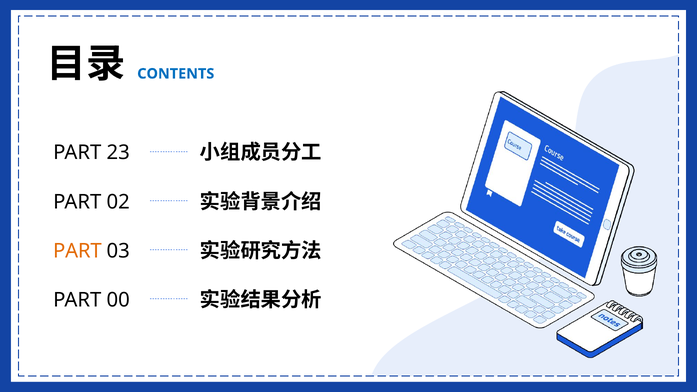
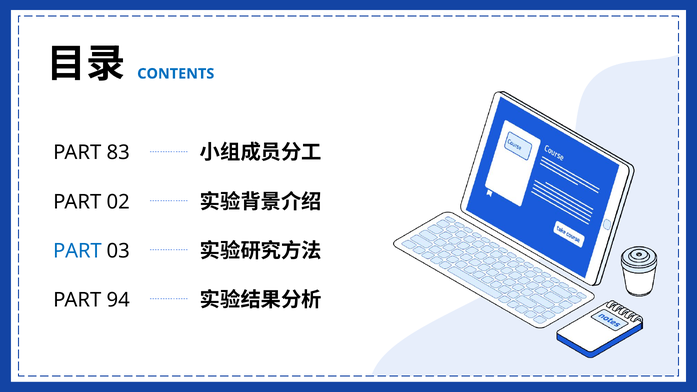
23: 23 -> 83
PART at (77, 251) colour: orange -> blue
00: 00 -> 94
